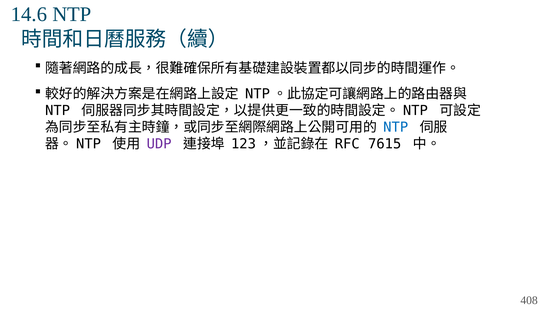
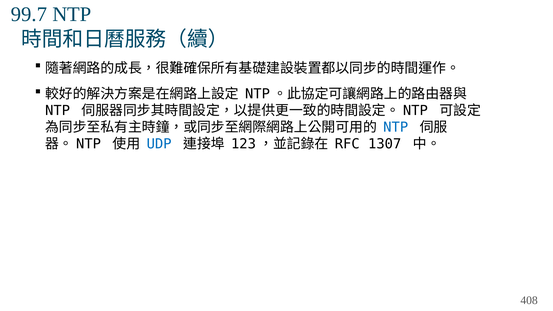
14.6: 14.6 -> 99.7
UDP colour: purple -> blue
7615: 7615 -> 1307
